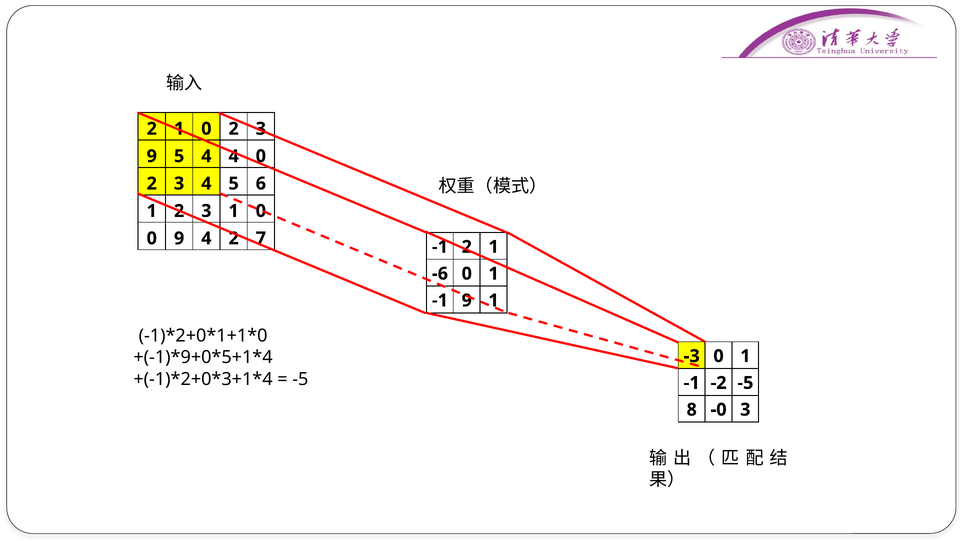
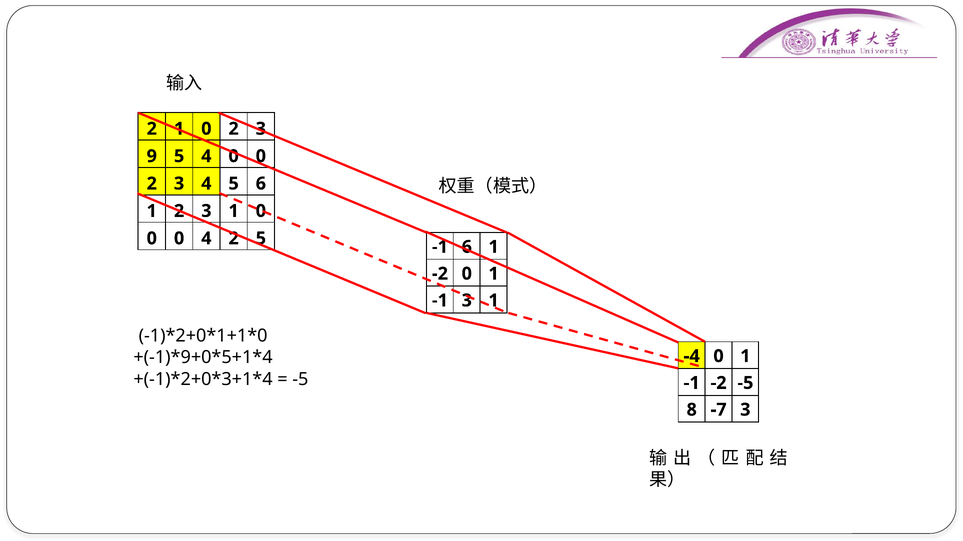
4 at (234, 156): 4 -> 0
9 at (179, 239): 9 -> 0
2 7: 7 -> 5
-1 2: 2 -> 6
-6 at (440, 274): -6 -> -2
-1 9: 9 -> 3
-3: -3 -> -4
-0: -0 -> -7
